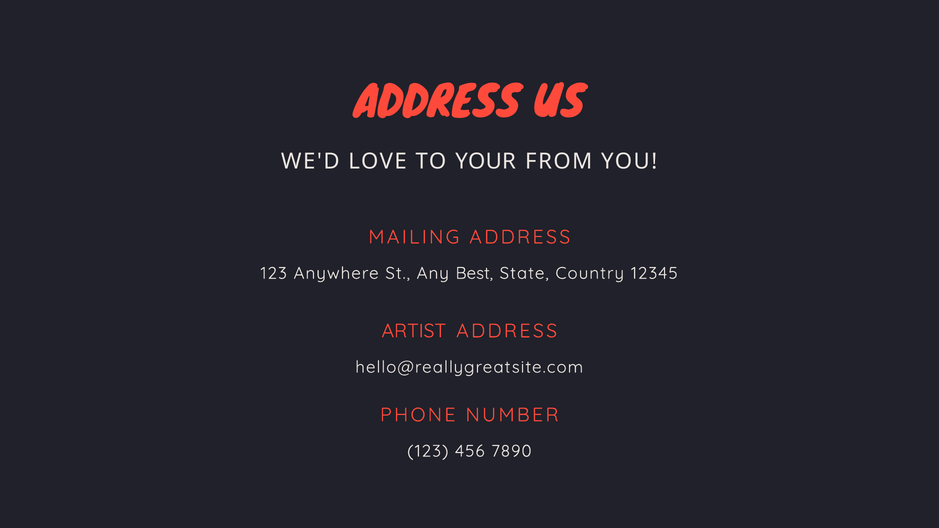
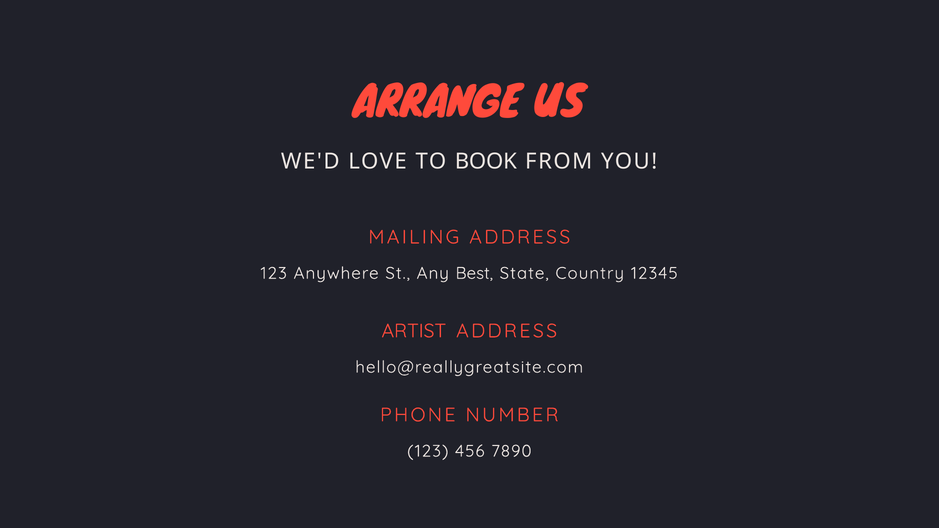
ADDRESS at (437, 102): ADDRESS -> ARRANGE
YOUR: YOUR -> BOOK
